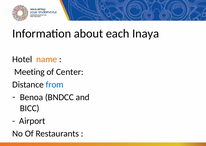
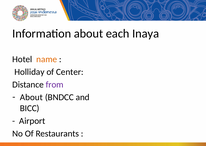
Meeting: Meeting -> Holliday
from colour: blue -> purple
Benoa at (31, 97): Benoa -> About
